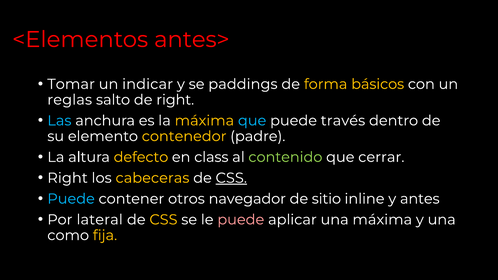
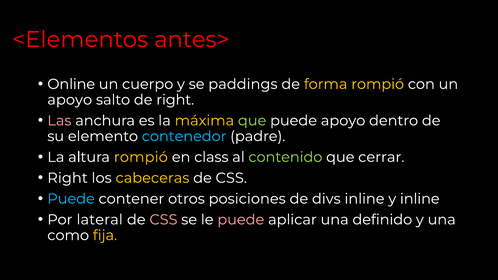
Tomar: Tomar -> Online
indicar: indicar -> cuerpo
forma básicos: básicos -> rompió
reglas at (70, 100): reglas -> apoyo
Las colour: light blue -> pink
que at (252, 121) colour: light blue -> light green
puede través: través -> apoyo
contenedor colour: yellow -> light blue
altura defecto: defecto -> rompió
CSS at (231, 178) underline: present -> none
navegador: navegador -> posiciones
sitio: sitio -> divs
y antes: antes -> inline
CSS at (163, 220) colour: yellow -> pink
una máxima: máxima -> definido
